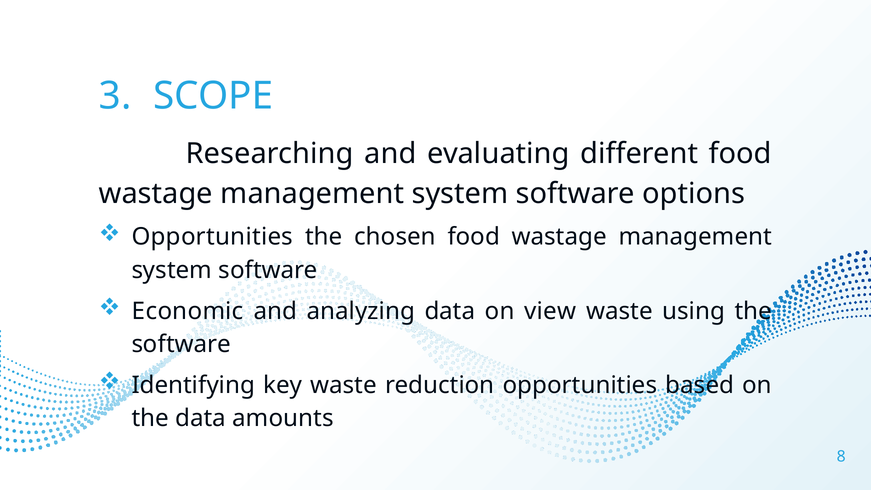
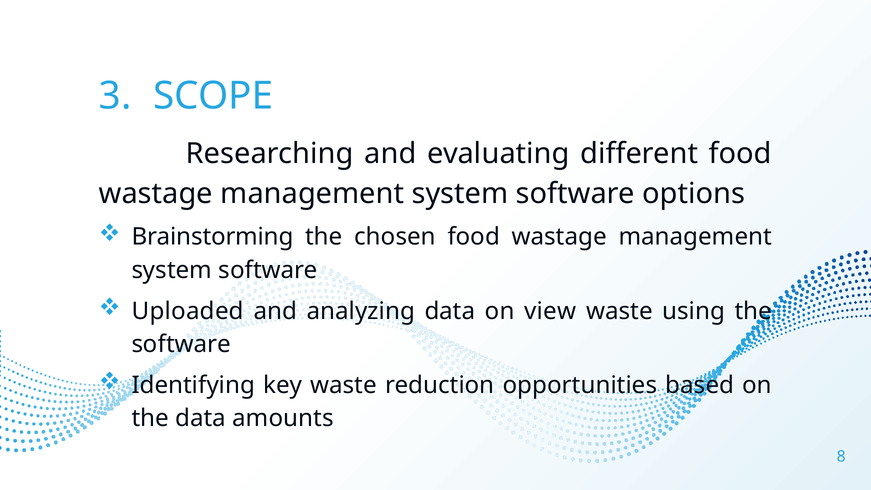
Opportunities at (212, 237): Opportunities -> Brainstorming
Economic: Economic -> Uploaded
